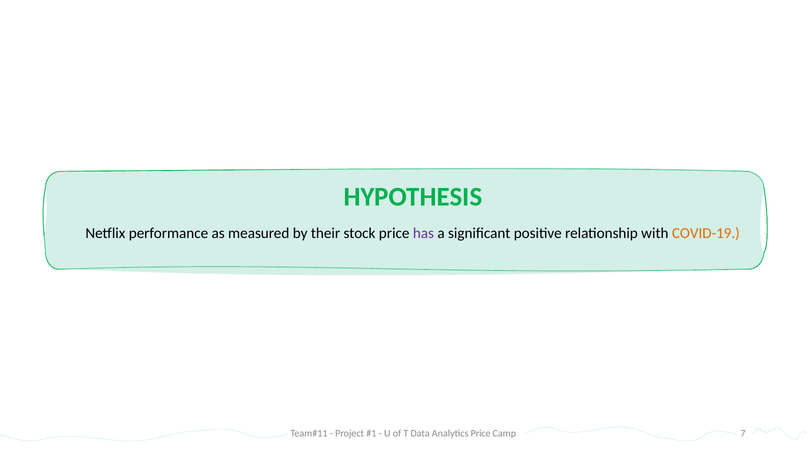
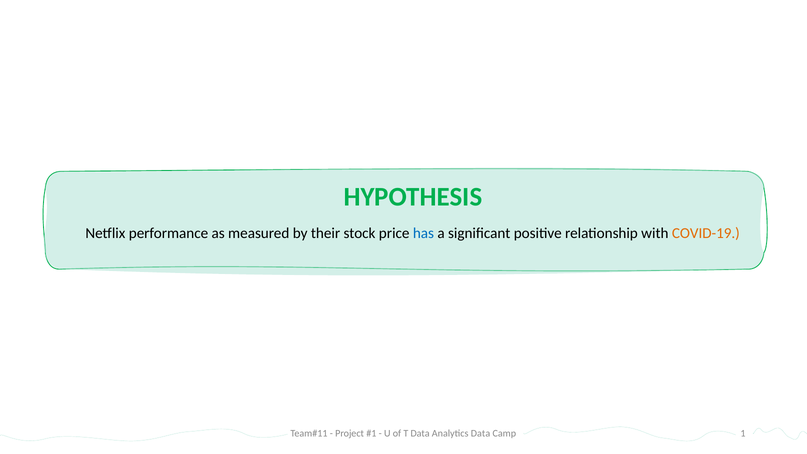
has colour: purple -> blue
Analytics Price: Price -> Data
7: 7 -> 1
